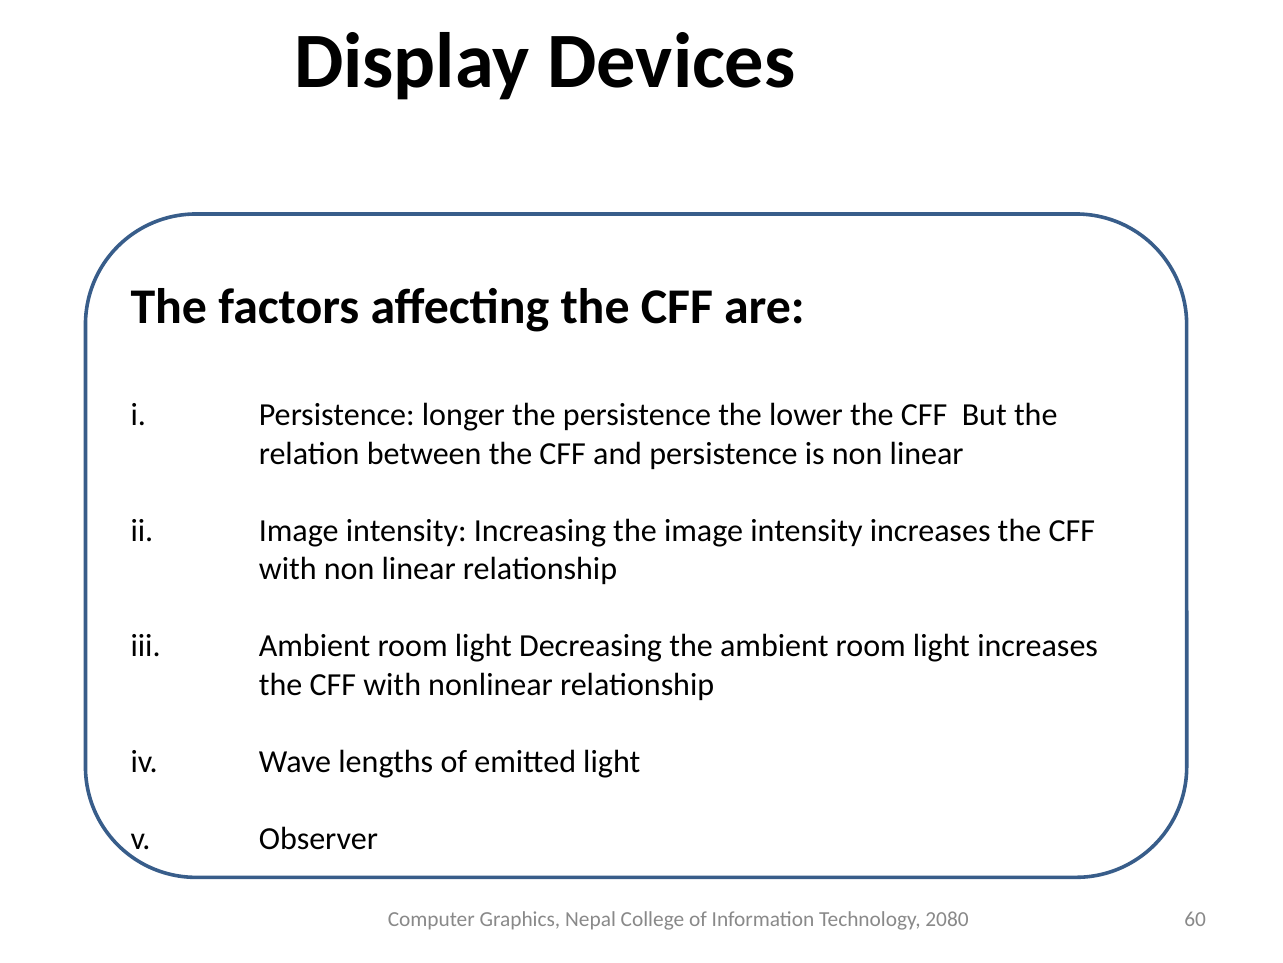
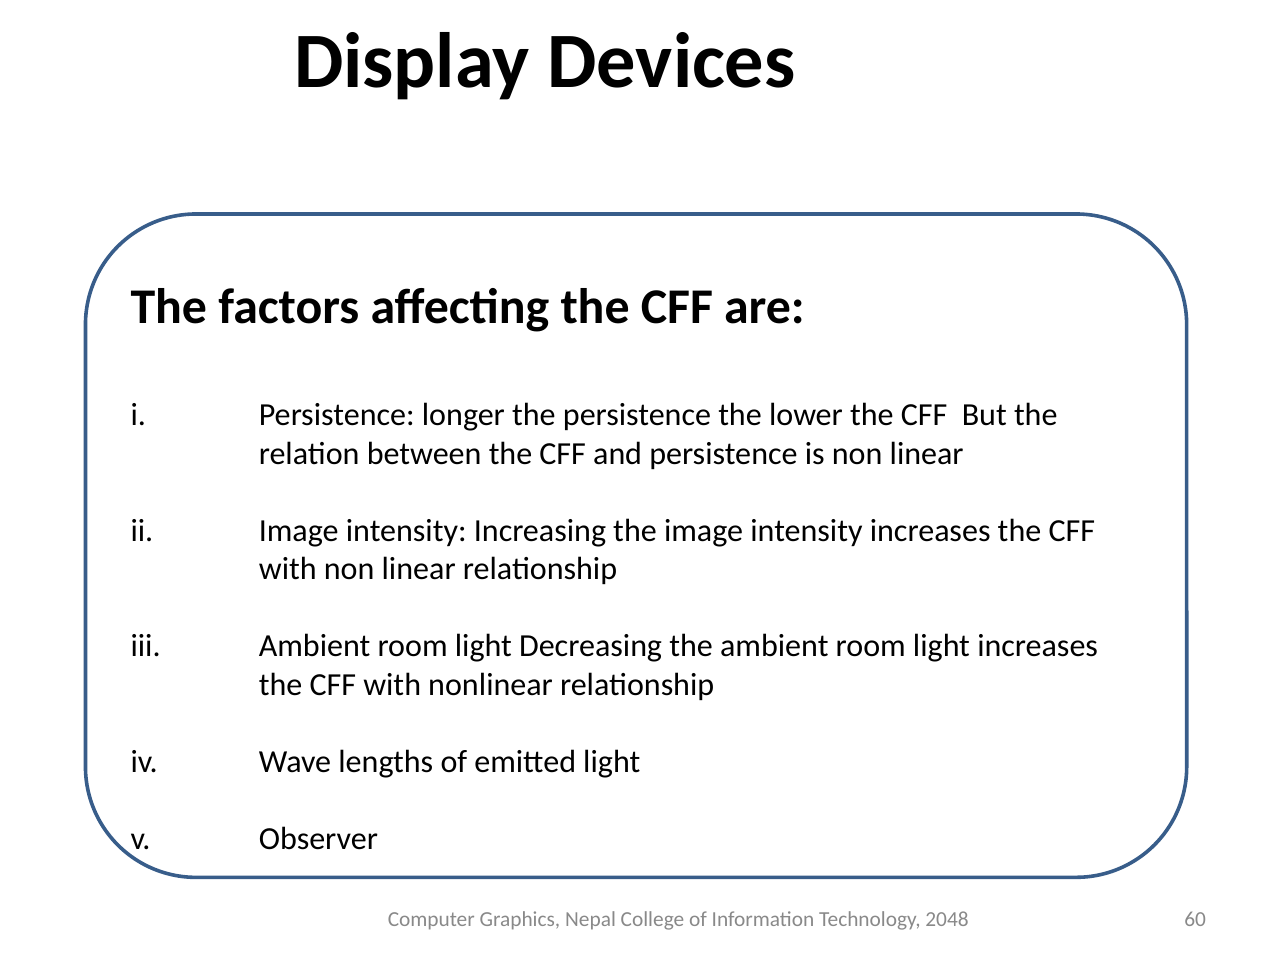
2080: 2080 -> 2048
